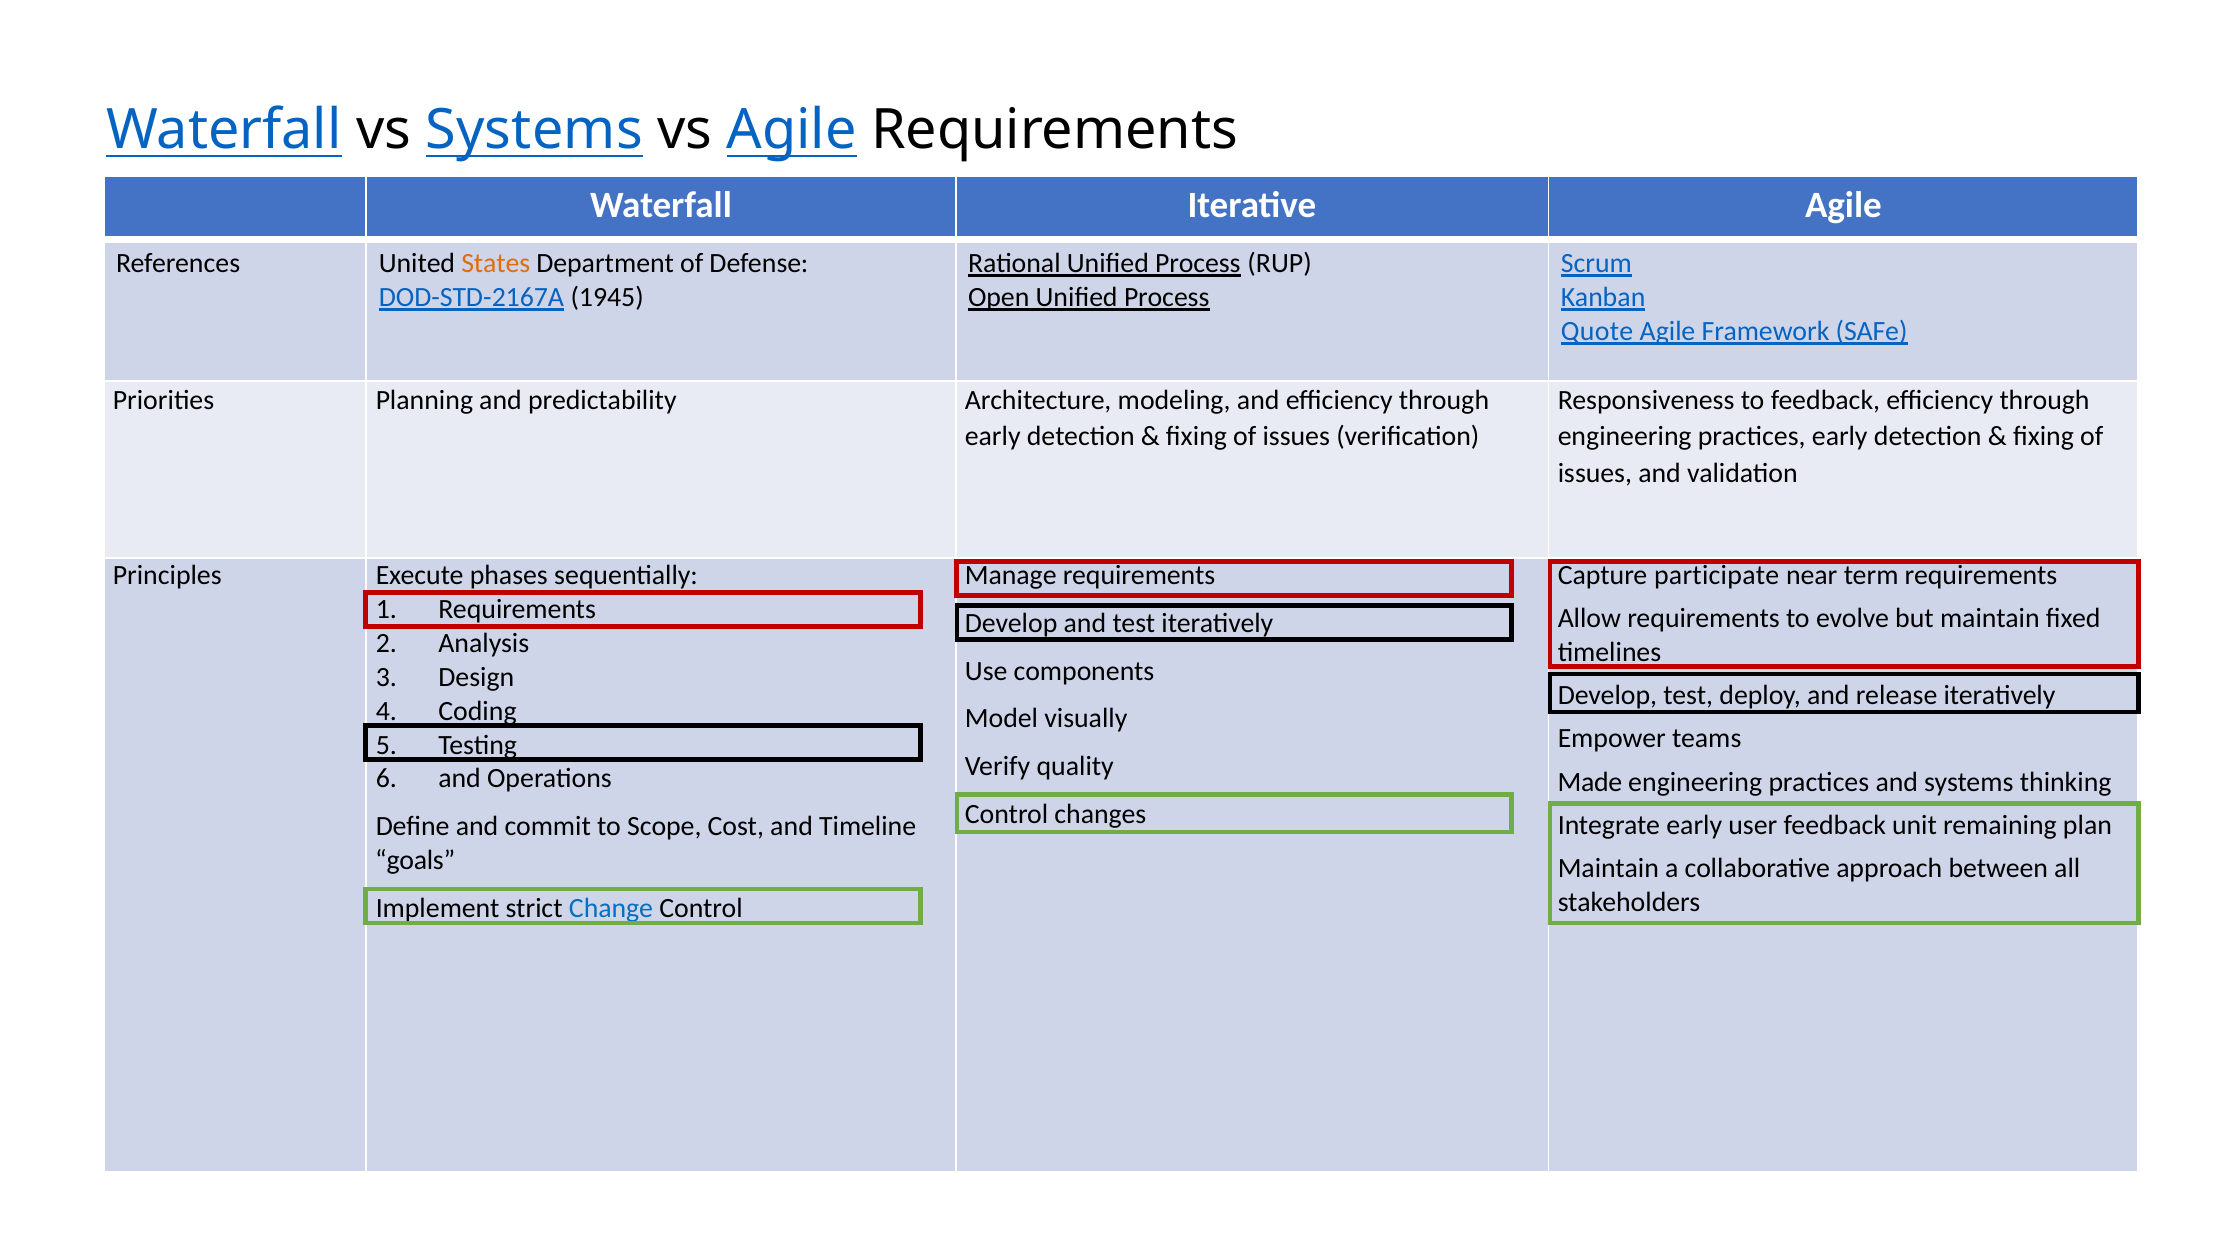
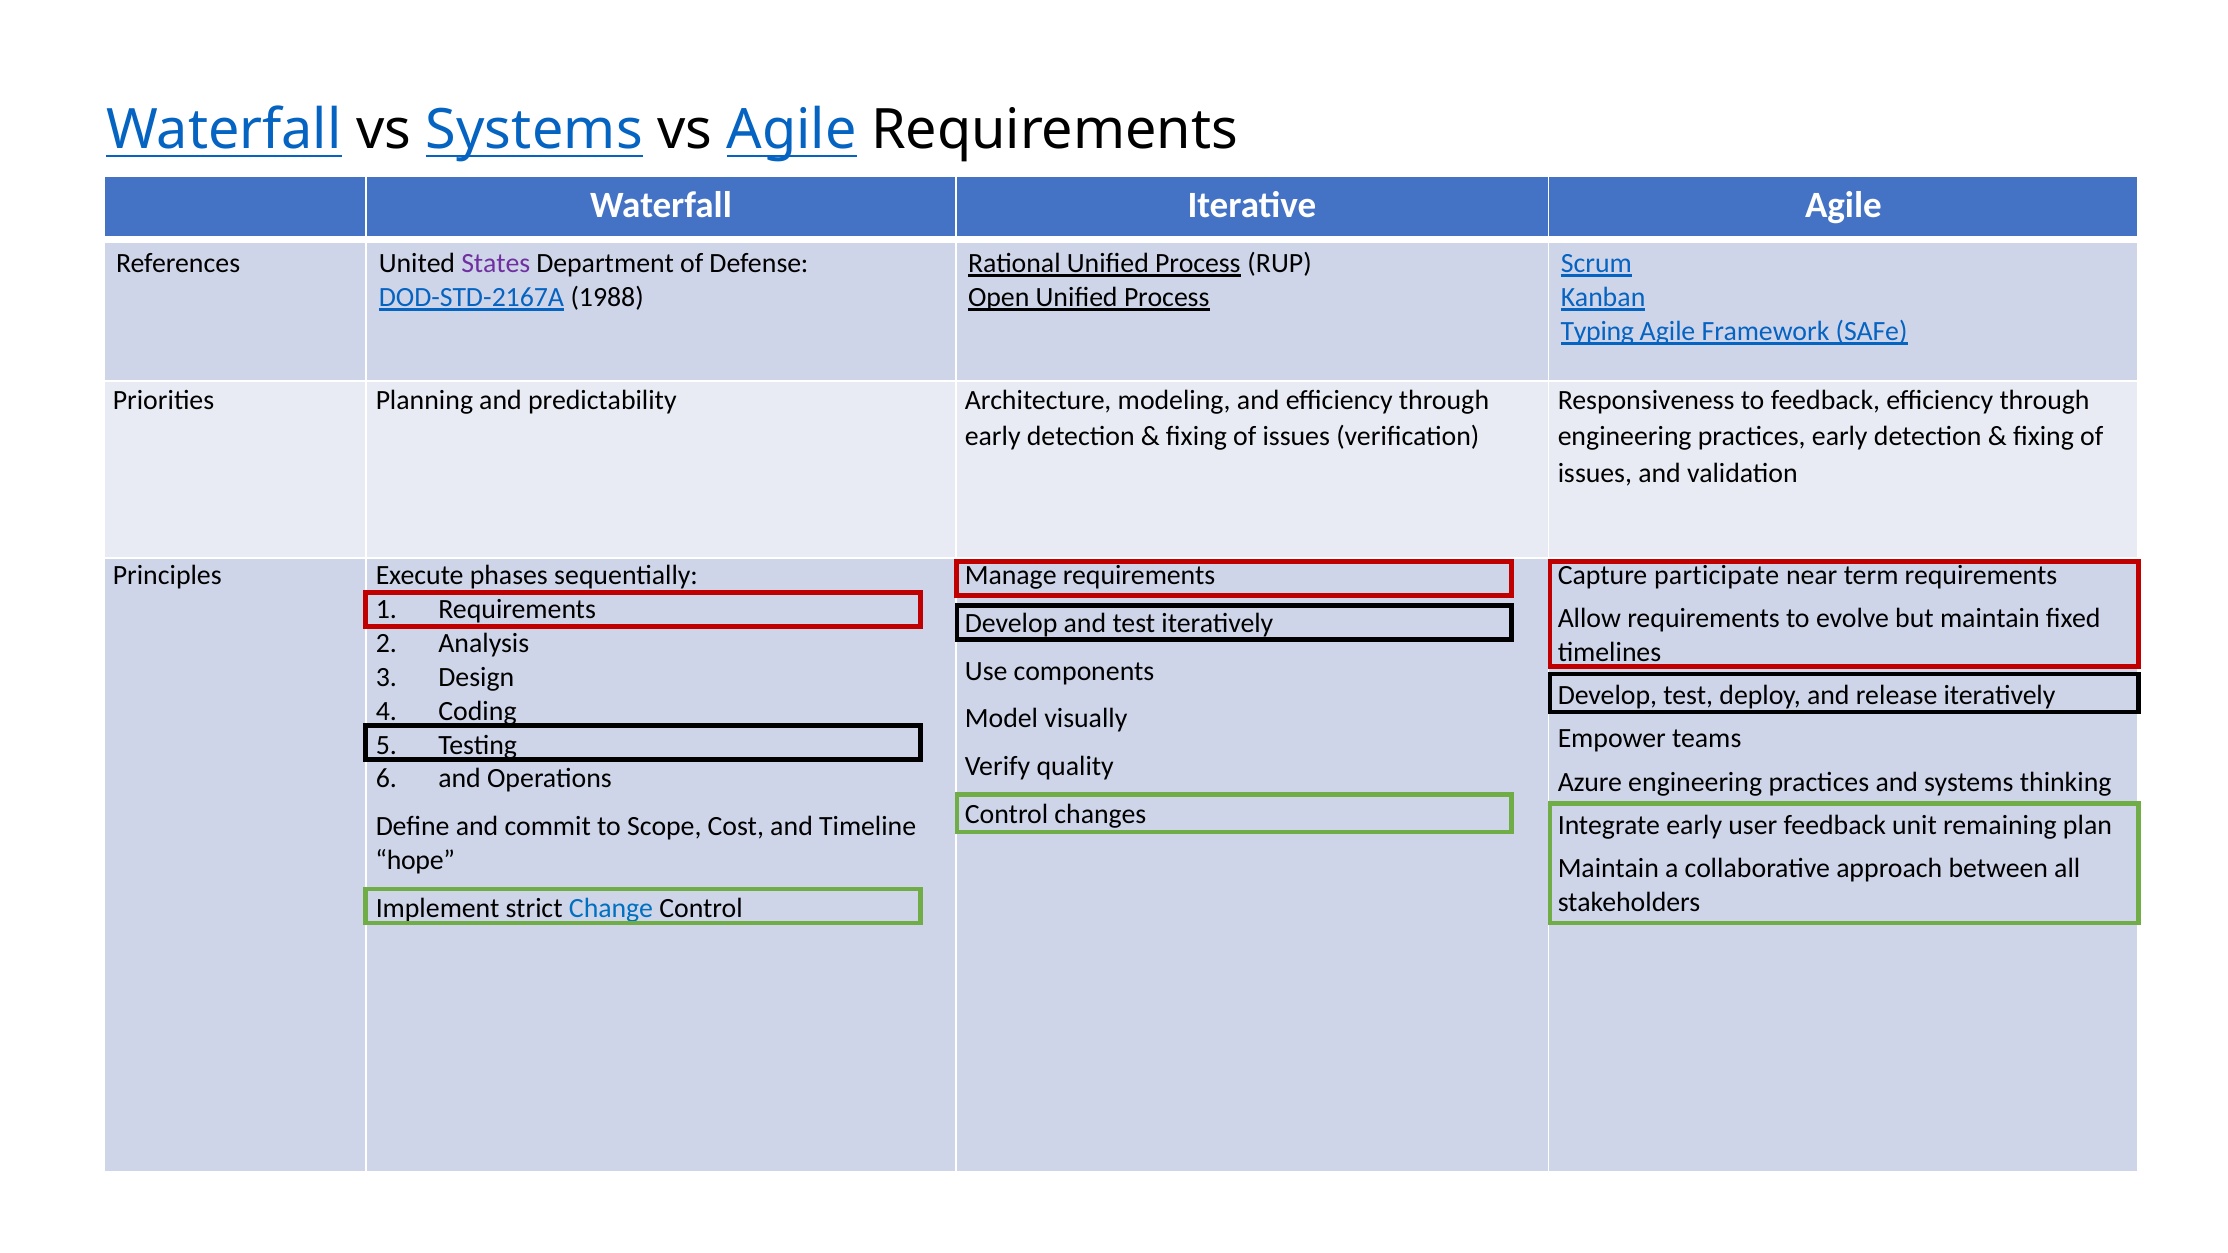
States colour: orange -> purple
1945: 1945 -> 1988
Quote: Quote -> Typing
Made: Made -> Azure
goals: goals -> hope
